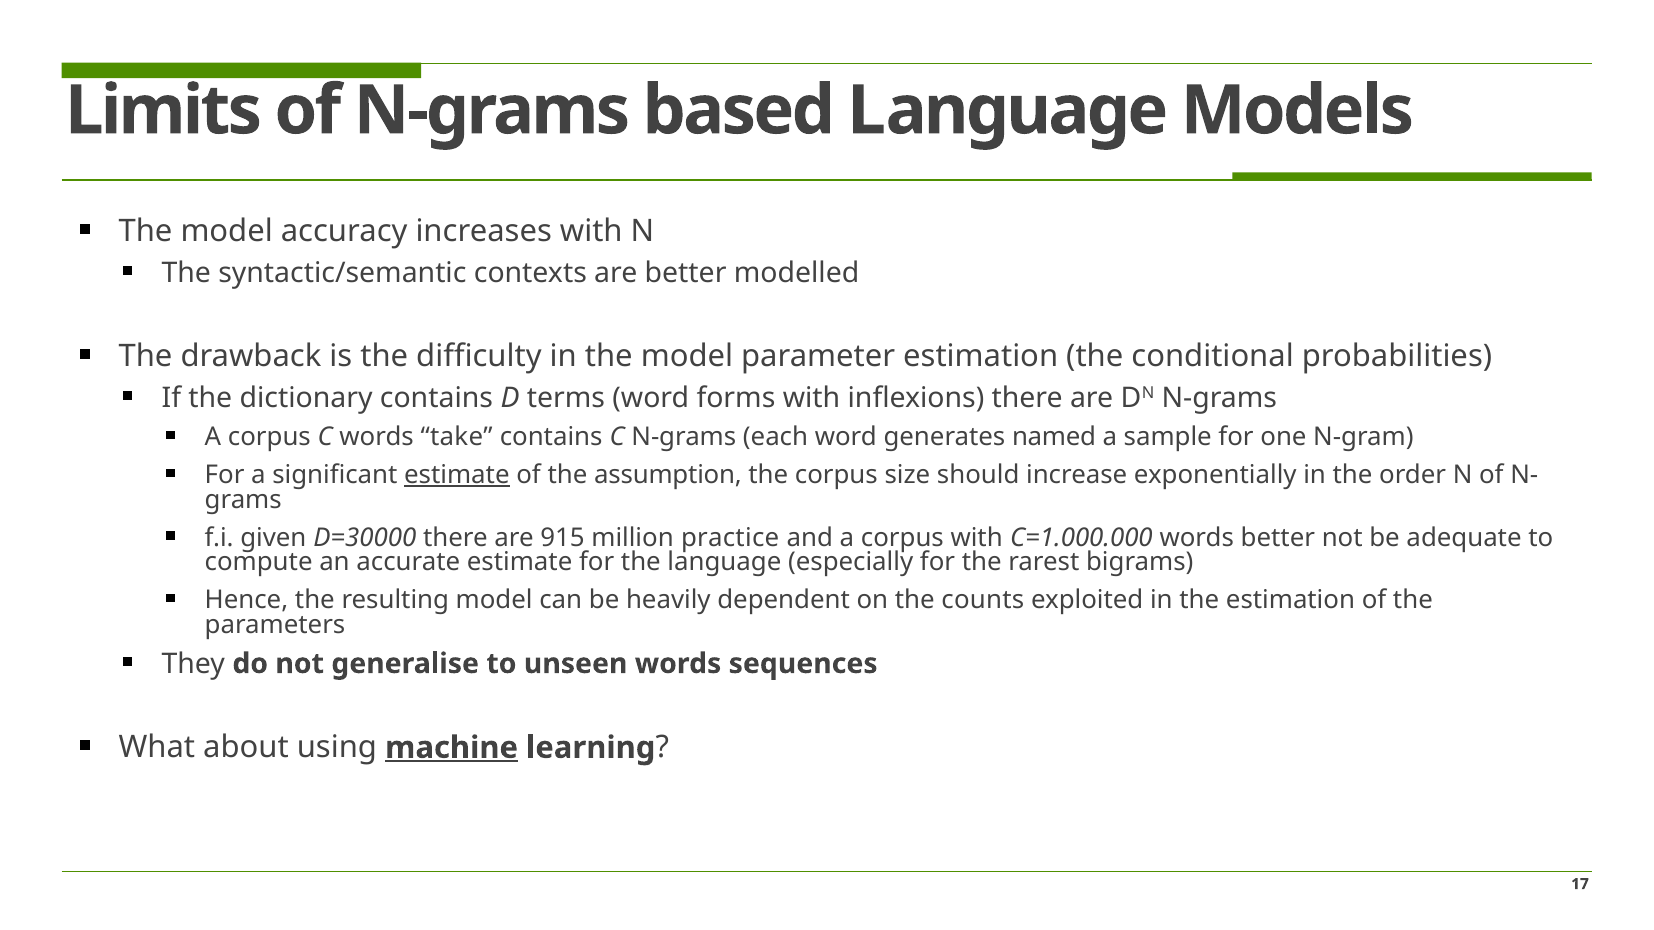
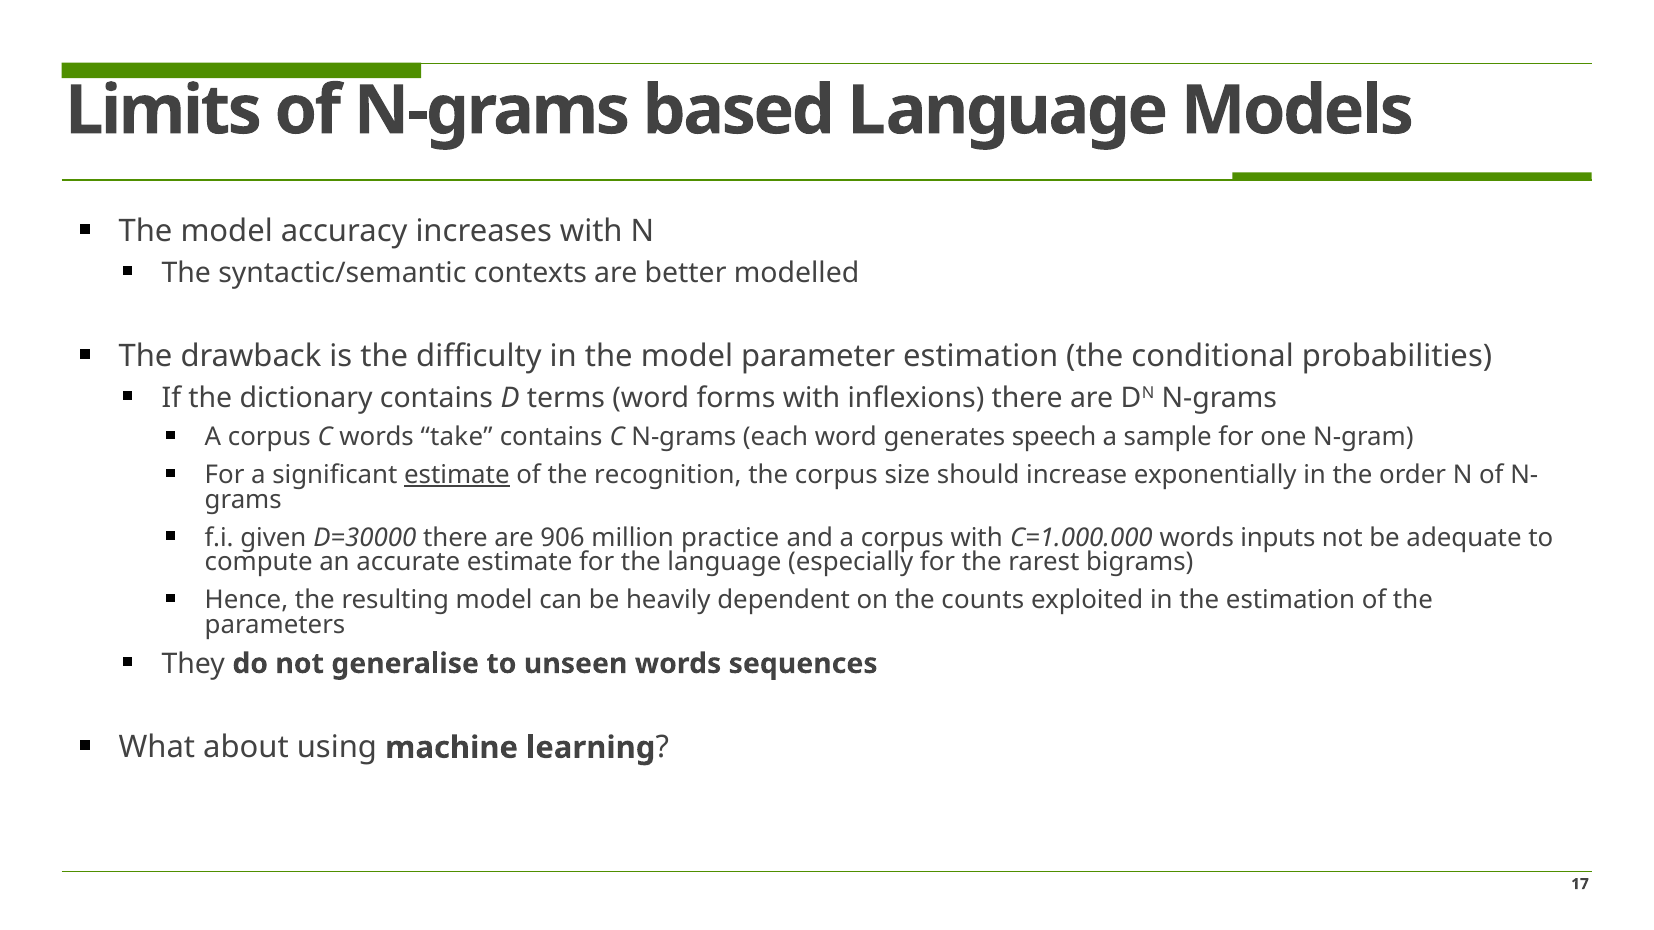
named: named -> speech
assumption: assumption -> recognition
915: 915 -> 906
words better: better -> inputs
machine underline: present -> none
